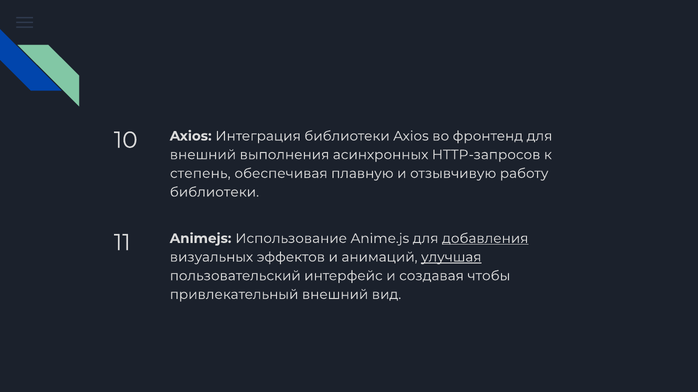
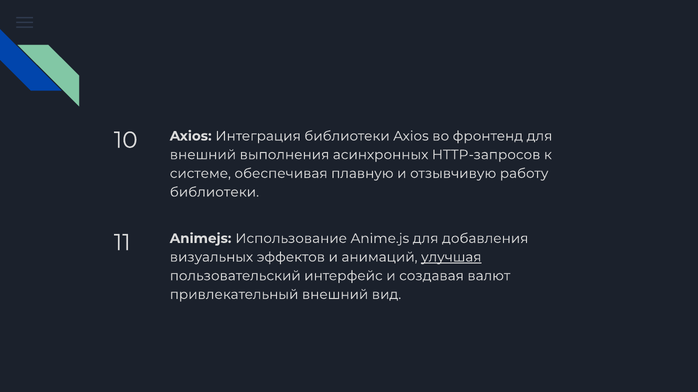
степень: степень -> системе
добавления underline: present -> none
чтобы: чтобы -> валют
